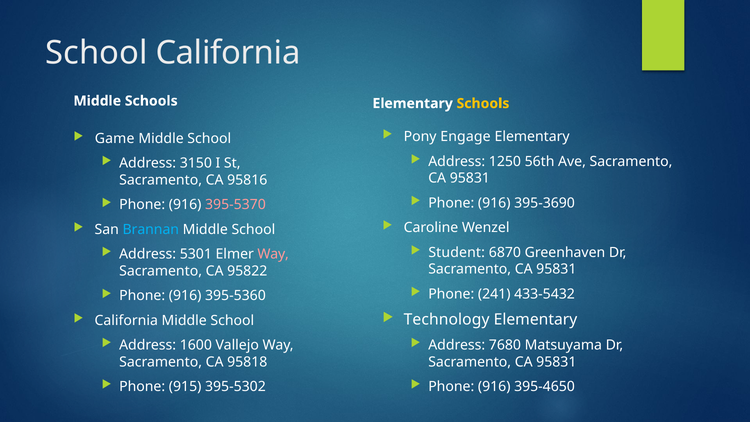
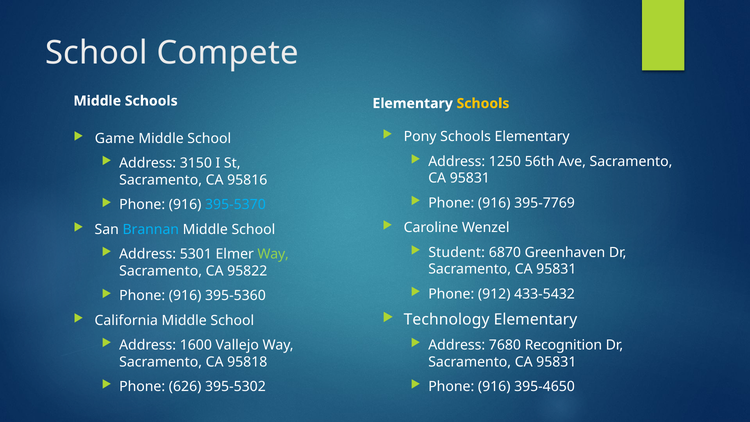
School California: California -> Compete
Pony Engage: Engage -> Schools
395-3690: 395-3690 -> 395-7769
395-5370 colour: pink -> light blue
Way at (273, 254) colour: pink -> light green
241: 241 -> 912
Matsuyama: Matsuyama -> Recognition
915: 915 -> 626
